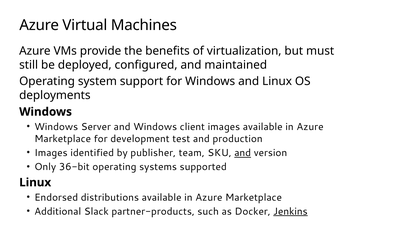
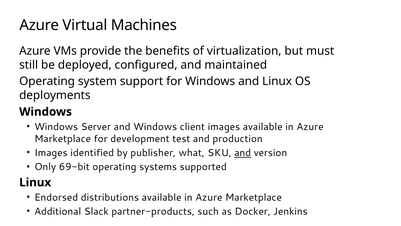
team: team -> what
36-bit: 36-bit -> 69-bit
Jenkins underline: present -> none
